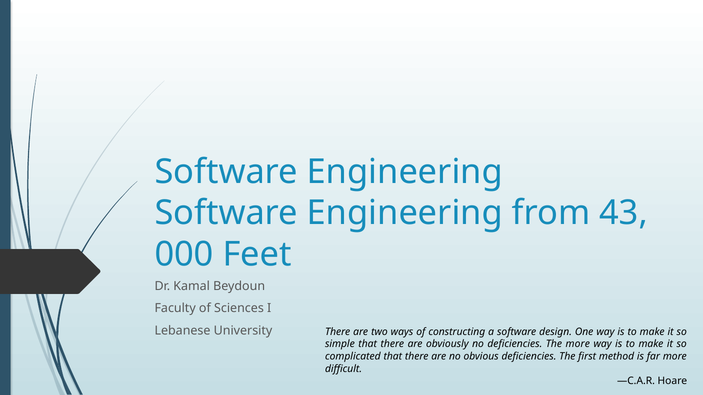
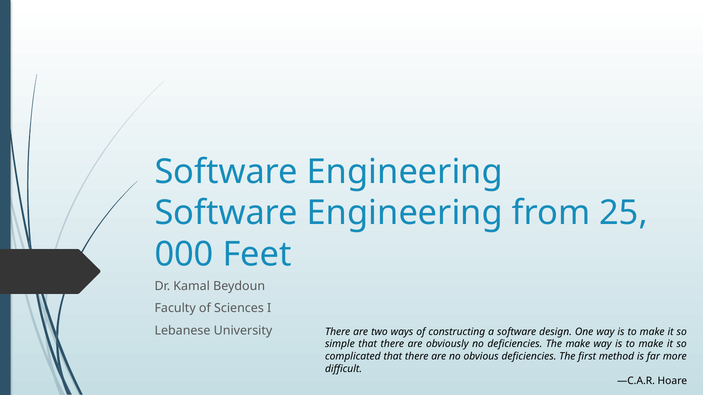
43: 43 -> 25
The more: more -> make
